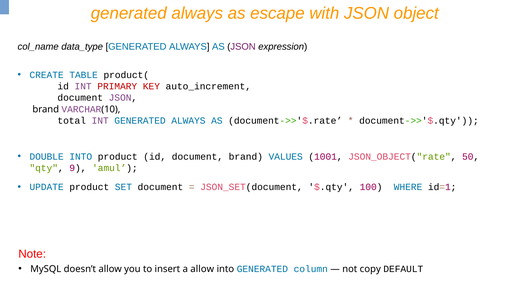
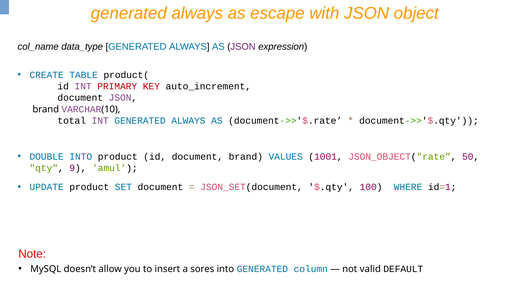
a allow: allow -> sores
copy: copy -> valid
